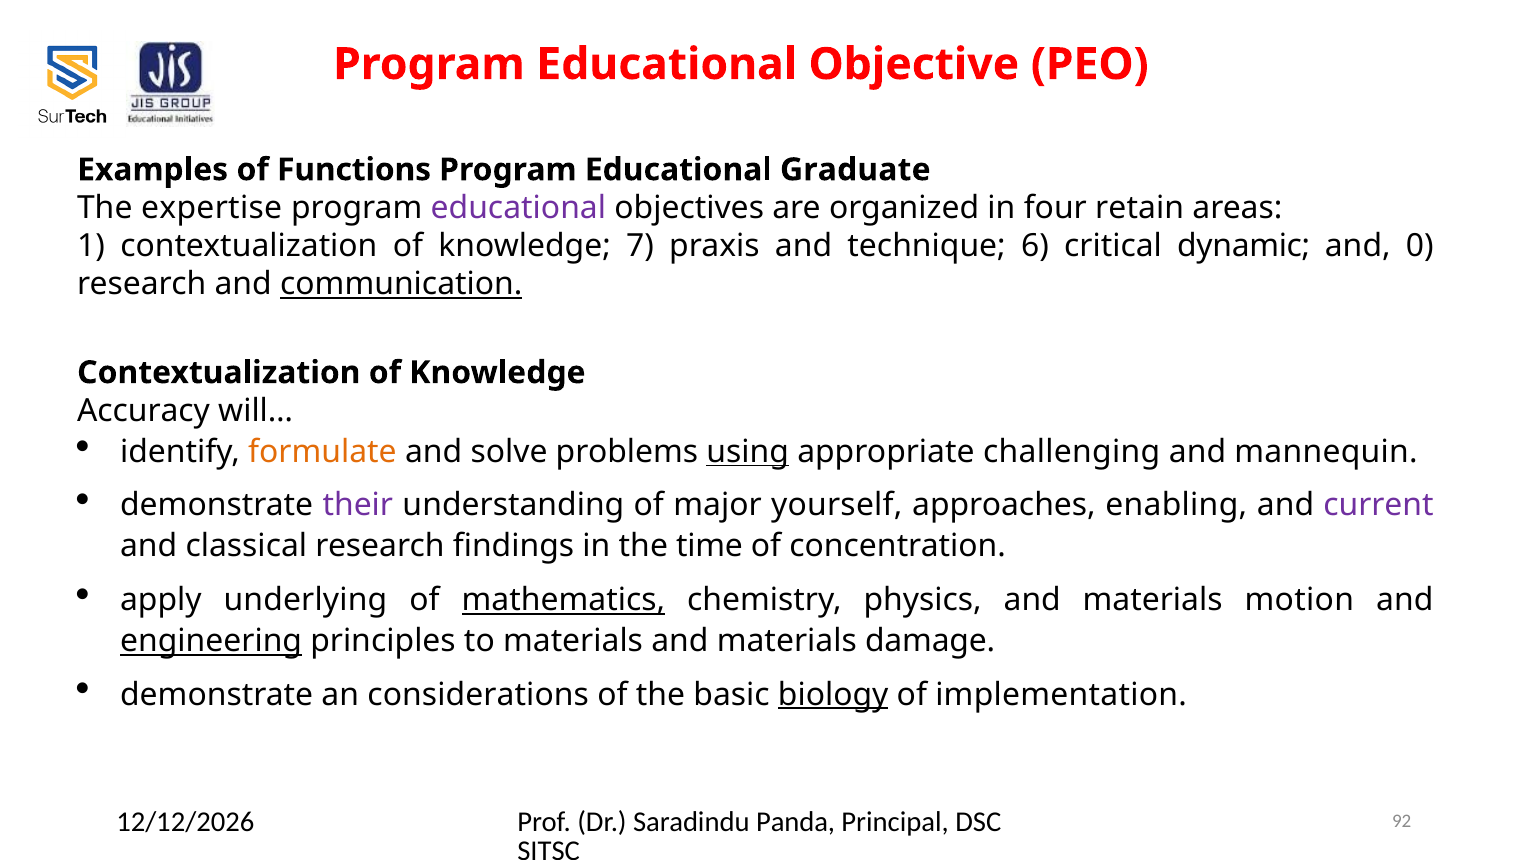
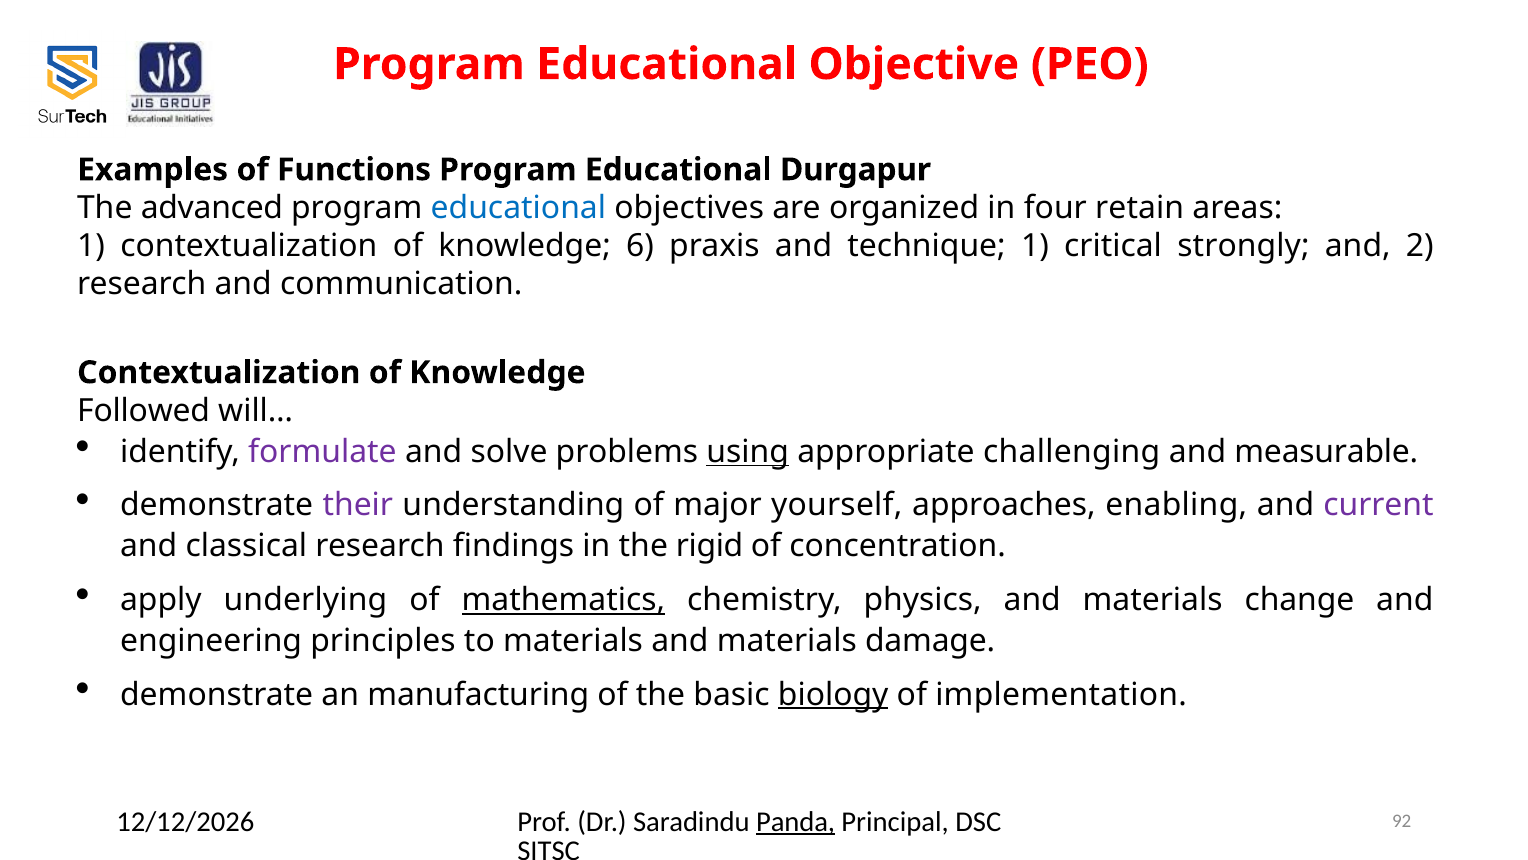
Graduate: Graduate -> Durgapur
expertise: expertise -> advanced
educational at (518, 208) colour: purple -> blue
7: 7 -> 6
technique 6: 6 -> 1
dynamic: dynamic -> strongly
0: 0 -> 2
communication underline: present -> none
Accuracy: Accuracy -> Followed
formulate colour: orange -> purple
mannequin: mannequin -> measurable
time: time -> rigid
motion: motion -> change
engineering underline: present -> none
considerations: considerations -> manufacturing
Panda underline: none -> present
